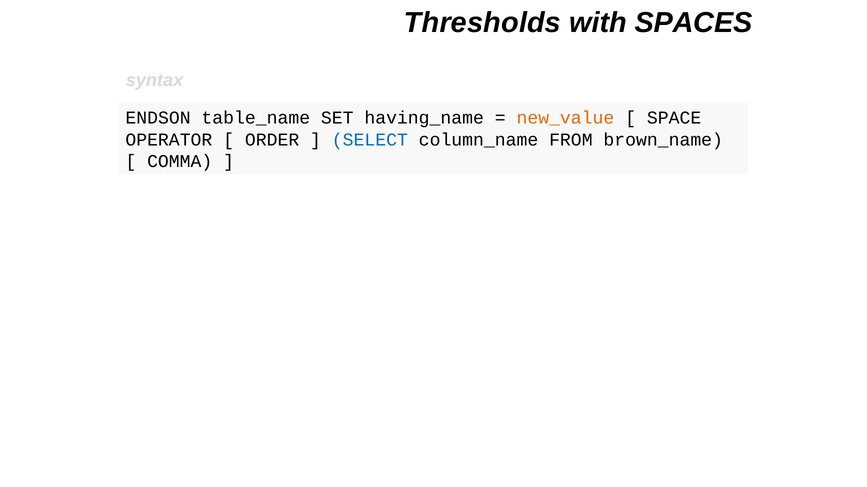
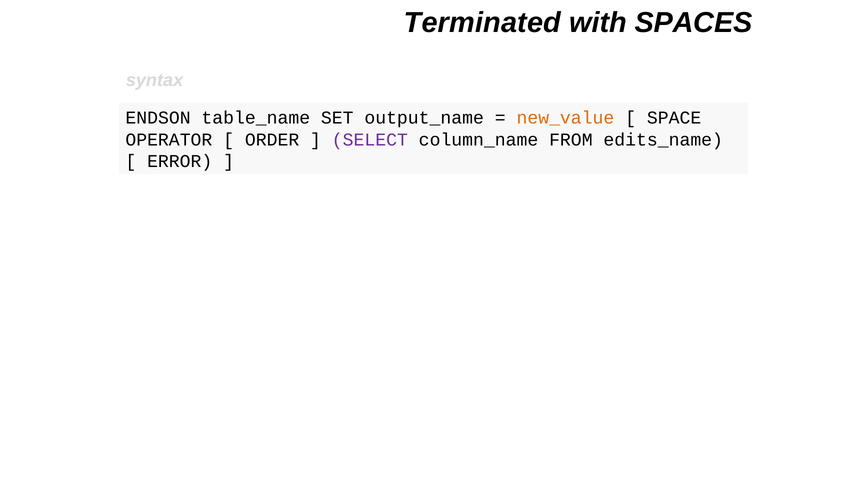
Thresholds: Thresholds -> Terminated
having_name: having_name -> output_name
SELECT colour: blue -> purple
brown_name: brown_name -> edits_name
COMMA: COMMA -> ERROR
